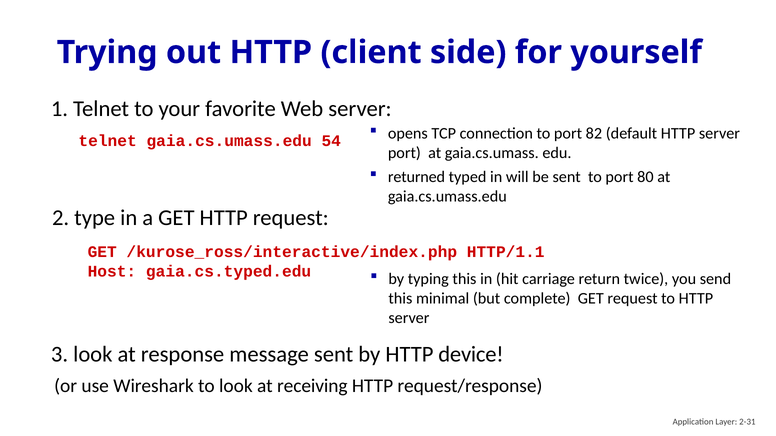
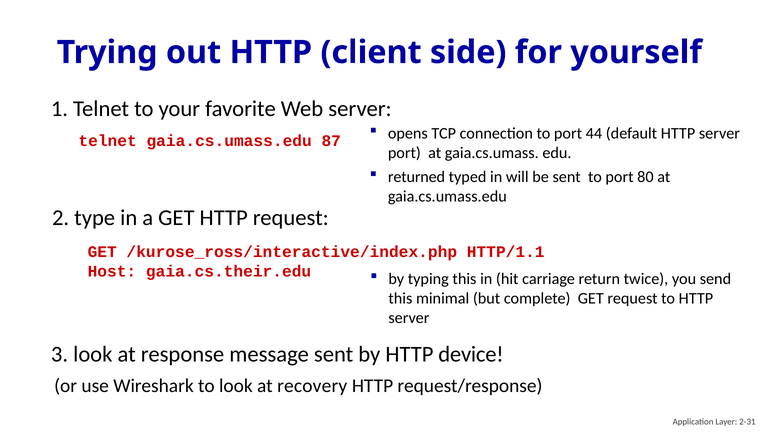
82: 82 -> 44
54: 54 -> 87
gaia.cs.typed.edu: gaia.cs.typed.edu -> gaia.cs.their.edu
receiving: receiving -> recovery
